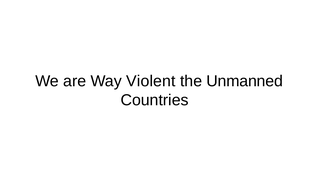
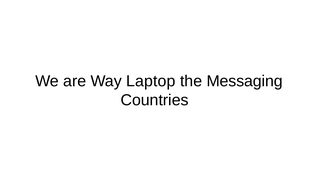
Violent: Violent -> Laptop
Unmanned: Unmanned -> Messaging
